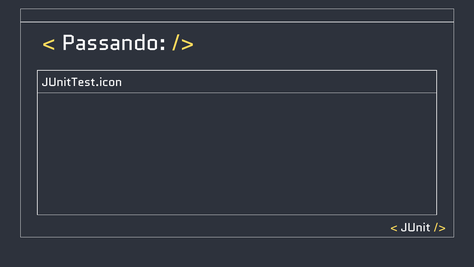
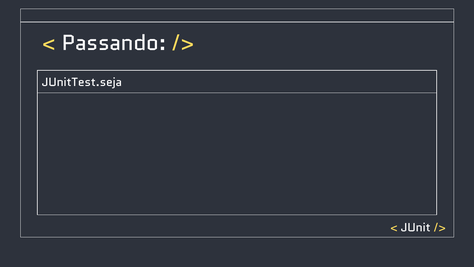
JUnitTest.icon: JUnitTest.icon -> JUnitTest.seja
